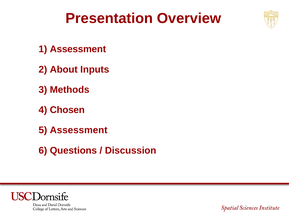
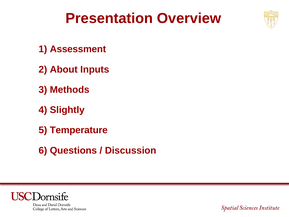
Chosen: Chosen -> Slightly
5 Assessment: Assessment -> Temperature
